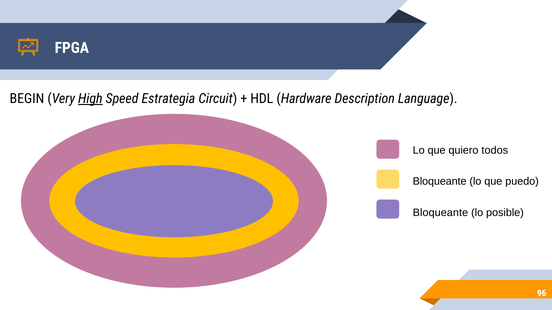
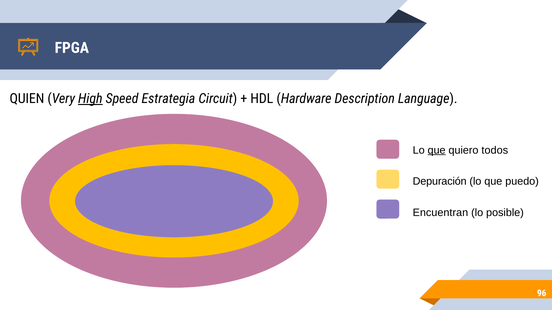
BEGIN: BEGIN -> QUIEN
que at (437, 150) underline: none -> present
Bloqueante at (440, 182): Bloqueante -> Depuración
Bloqueante at (440, 213): Bloqueante -> Encuentran
